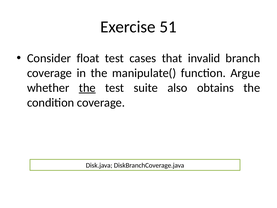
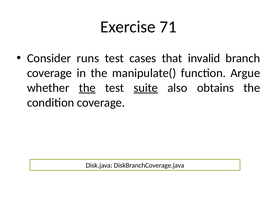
51: 51 -> 71
float: float -> runs
suite underline: none -> present
